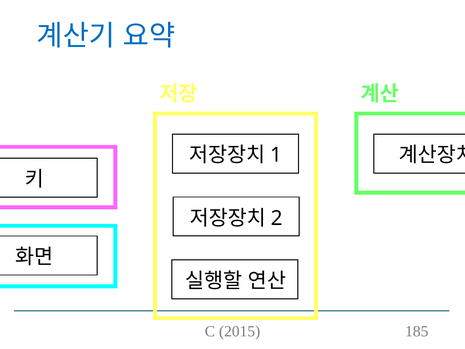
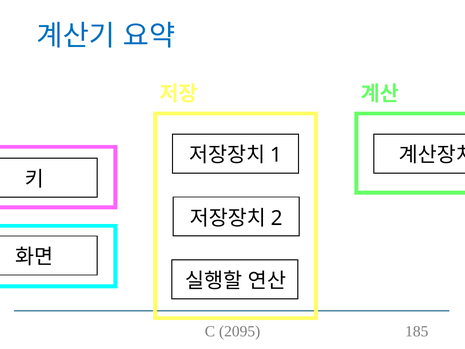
2015: 2015 -> 2095
